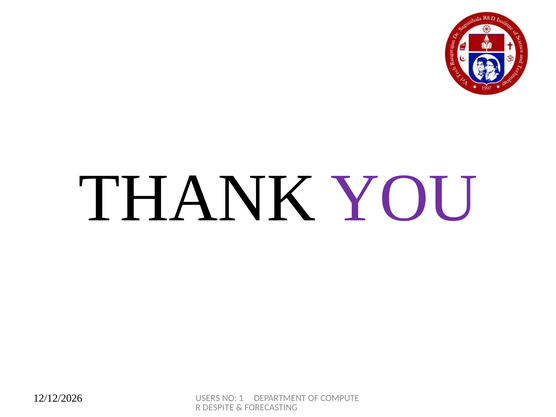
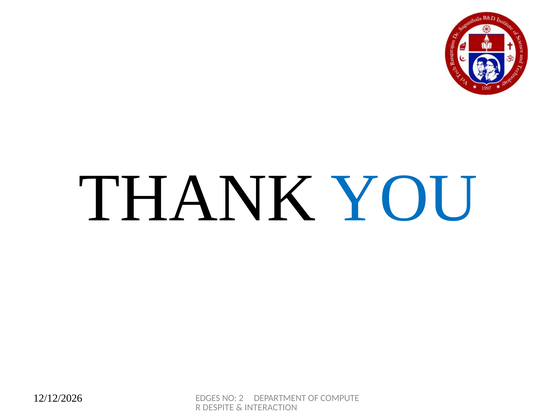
YOU colour: purple -> blue
USERS: USERS -> EDGES
1: 1 -> 2
FORECASTING: FORECASTING -> INTERACTION
